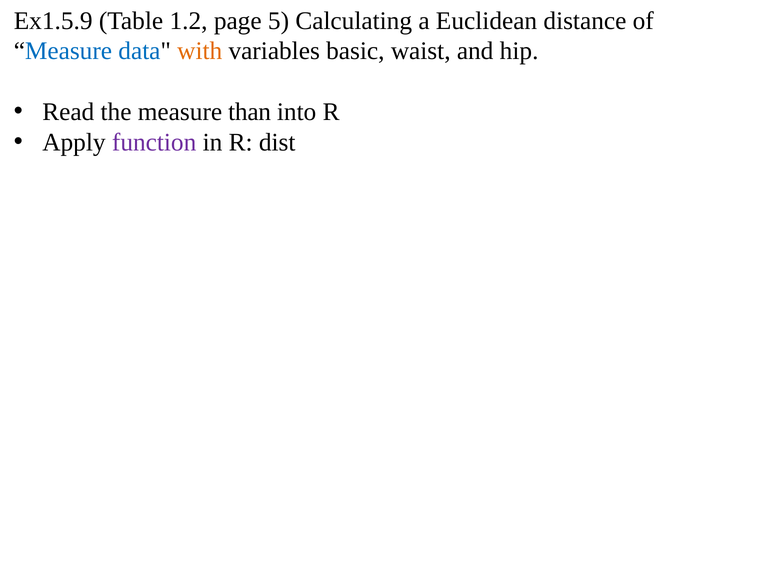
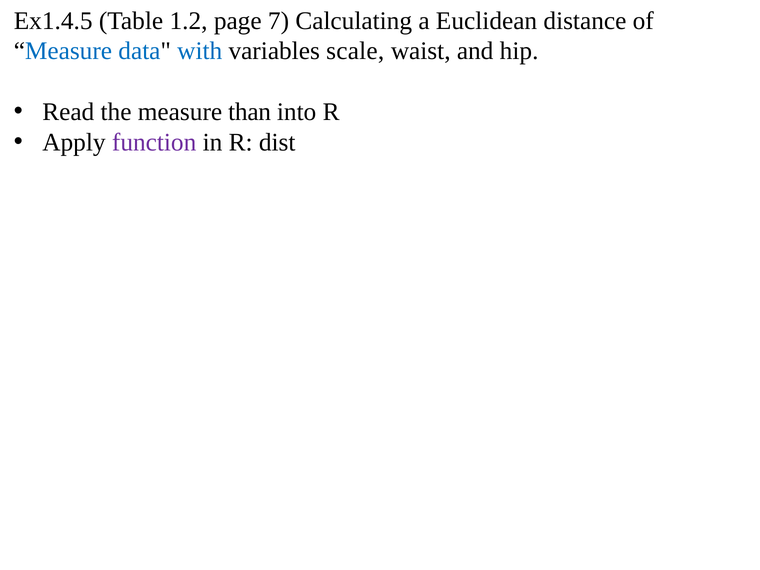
Ex1.5.9: Ex1.5.9 -> Ex1.4.5
5: 5 -> 7
with colour: orange -> blue
basic: basic -> scale
